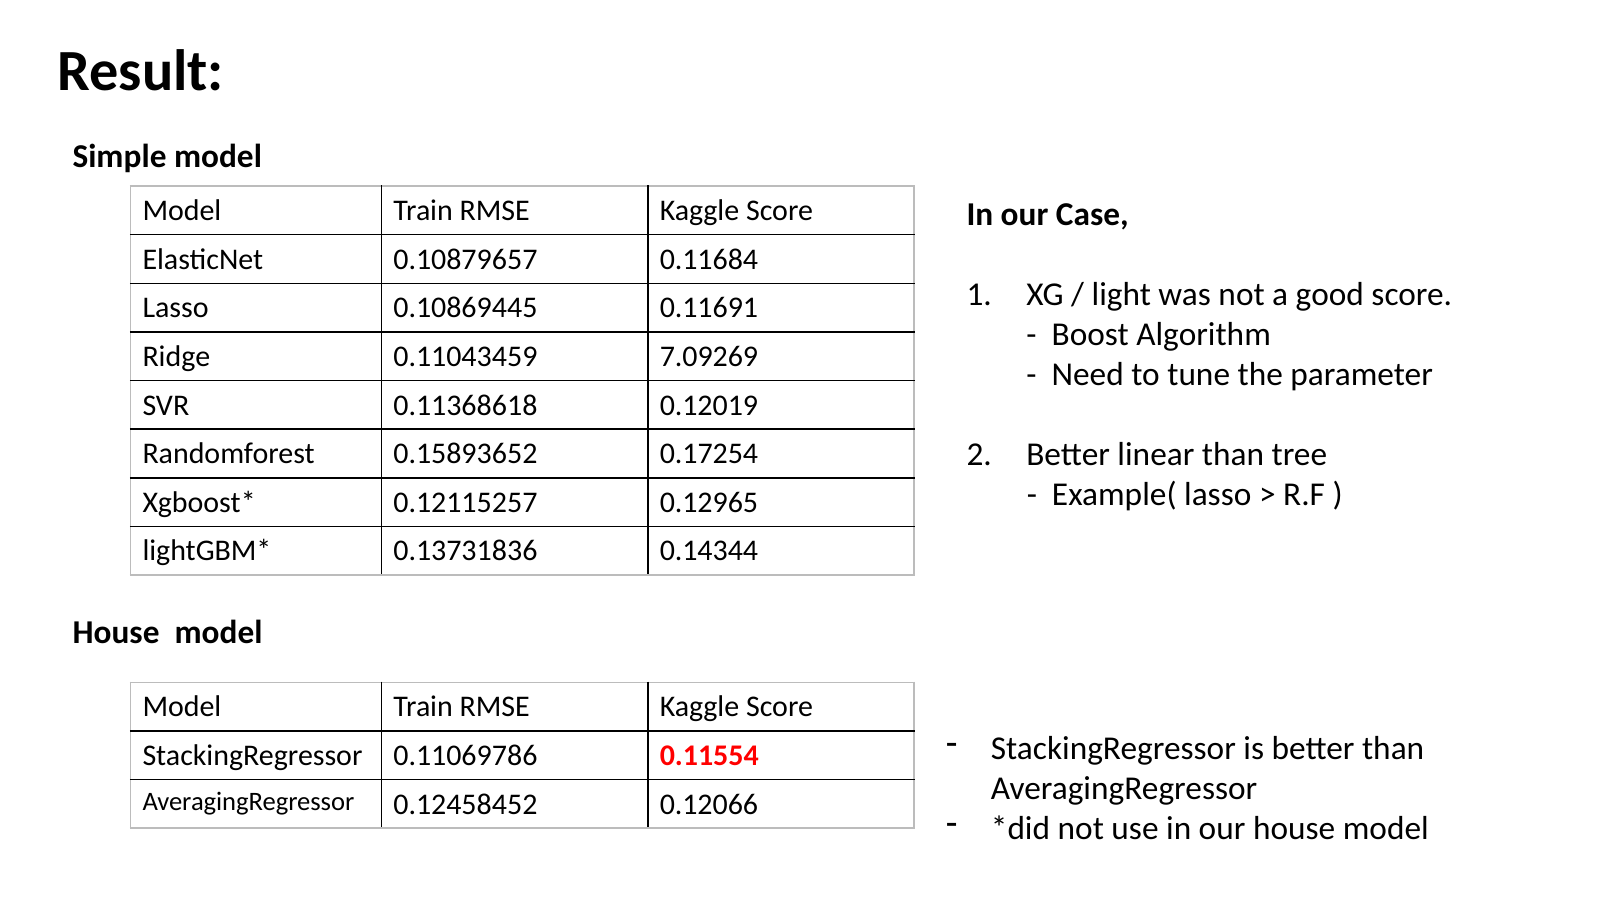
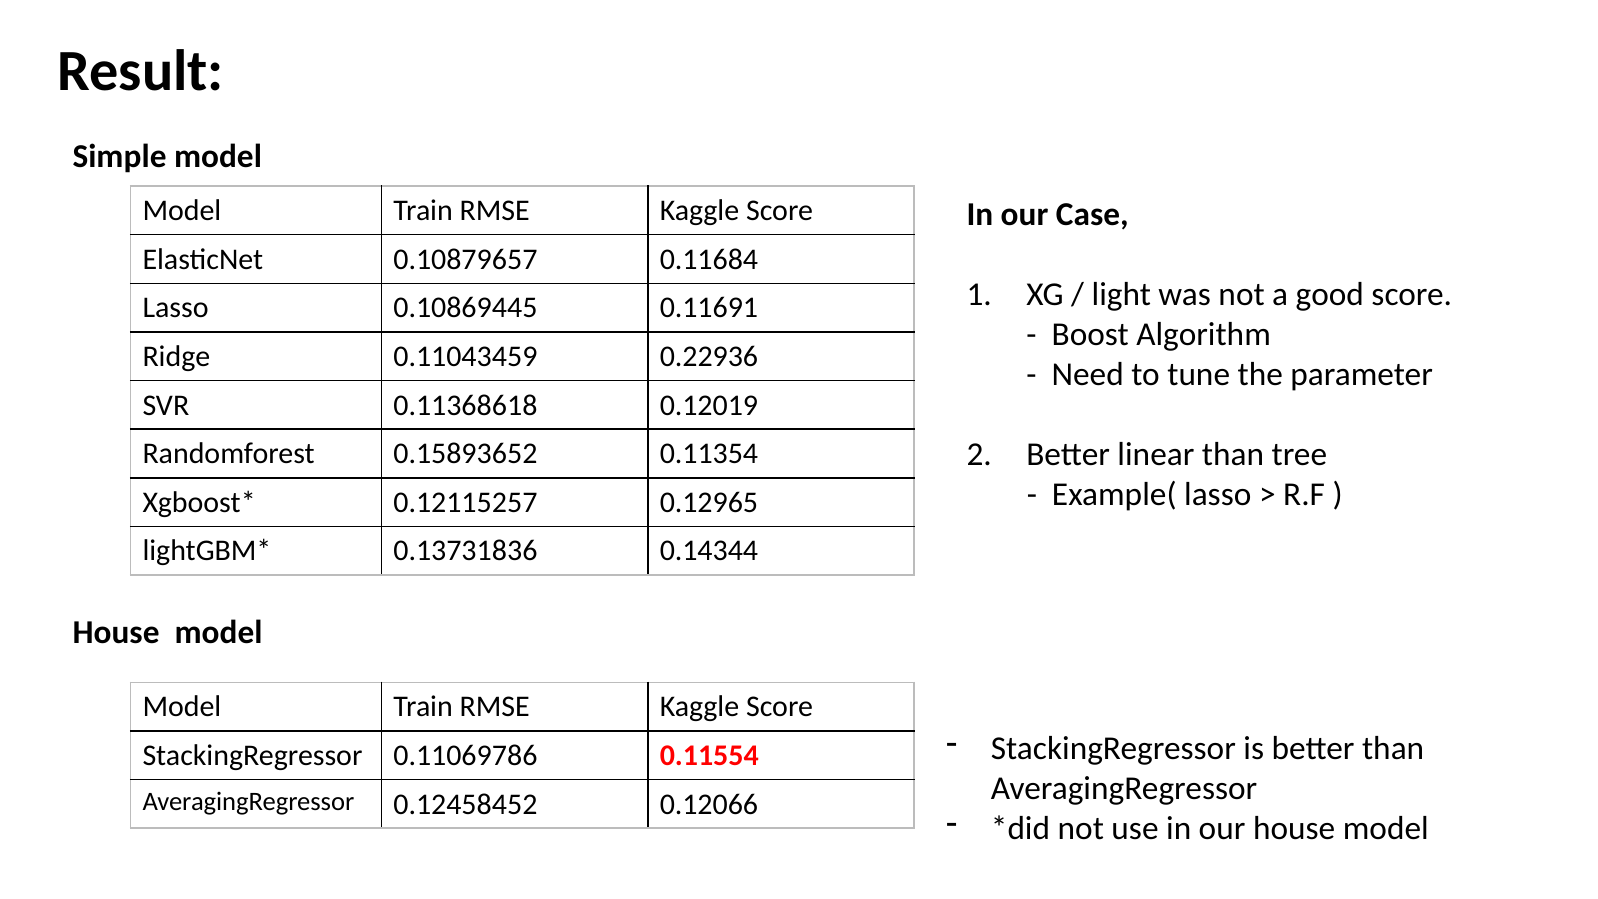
7.09269: 7.09269 -> 0.22936
0.17254: 0.17254 -> 0.11354
